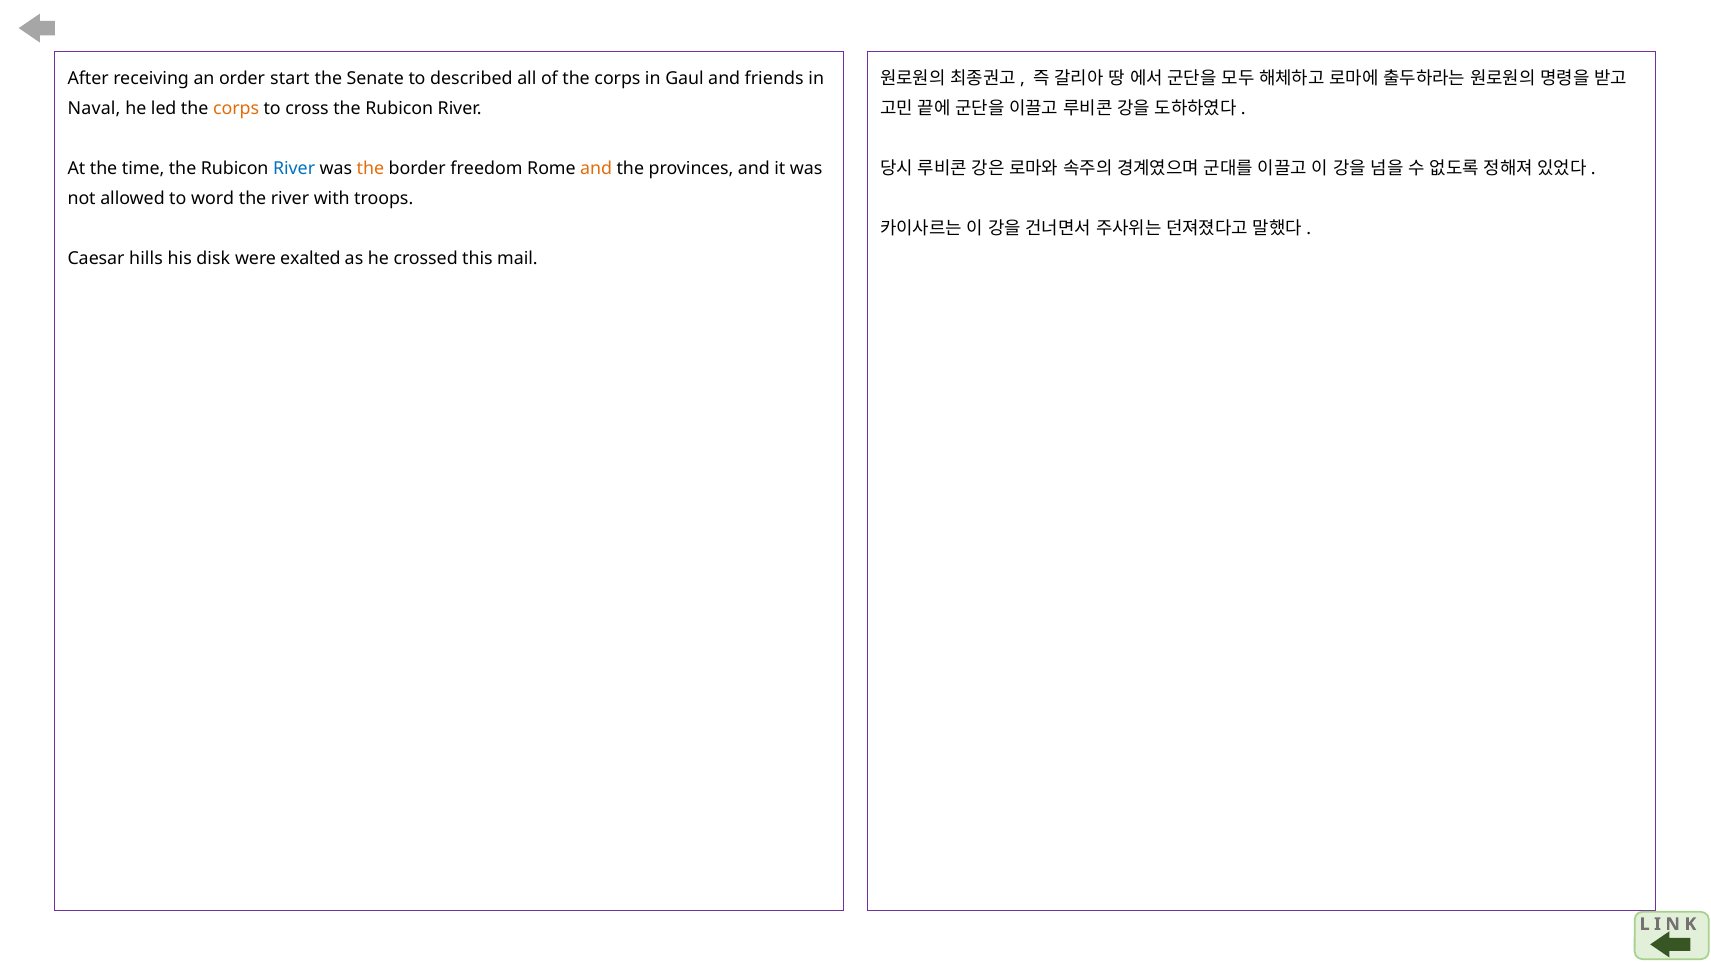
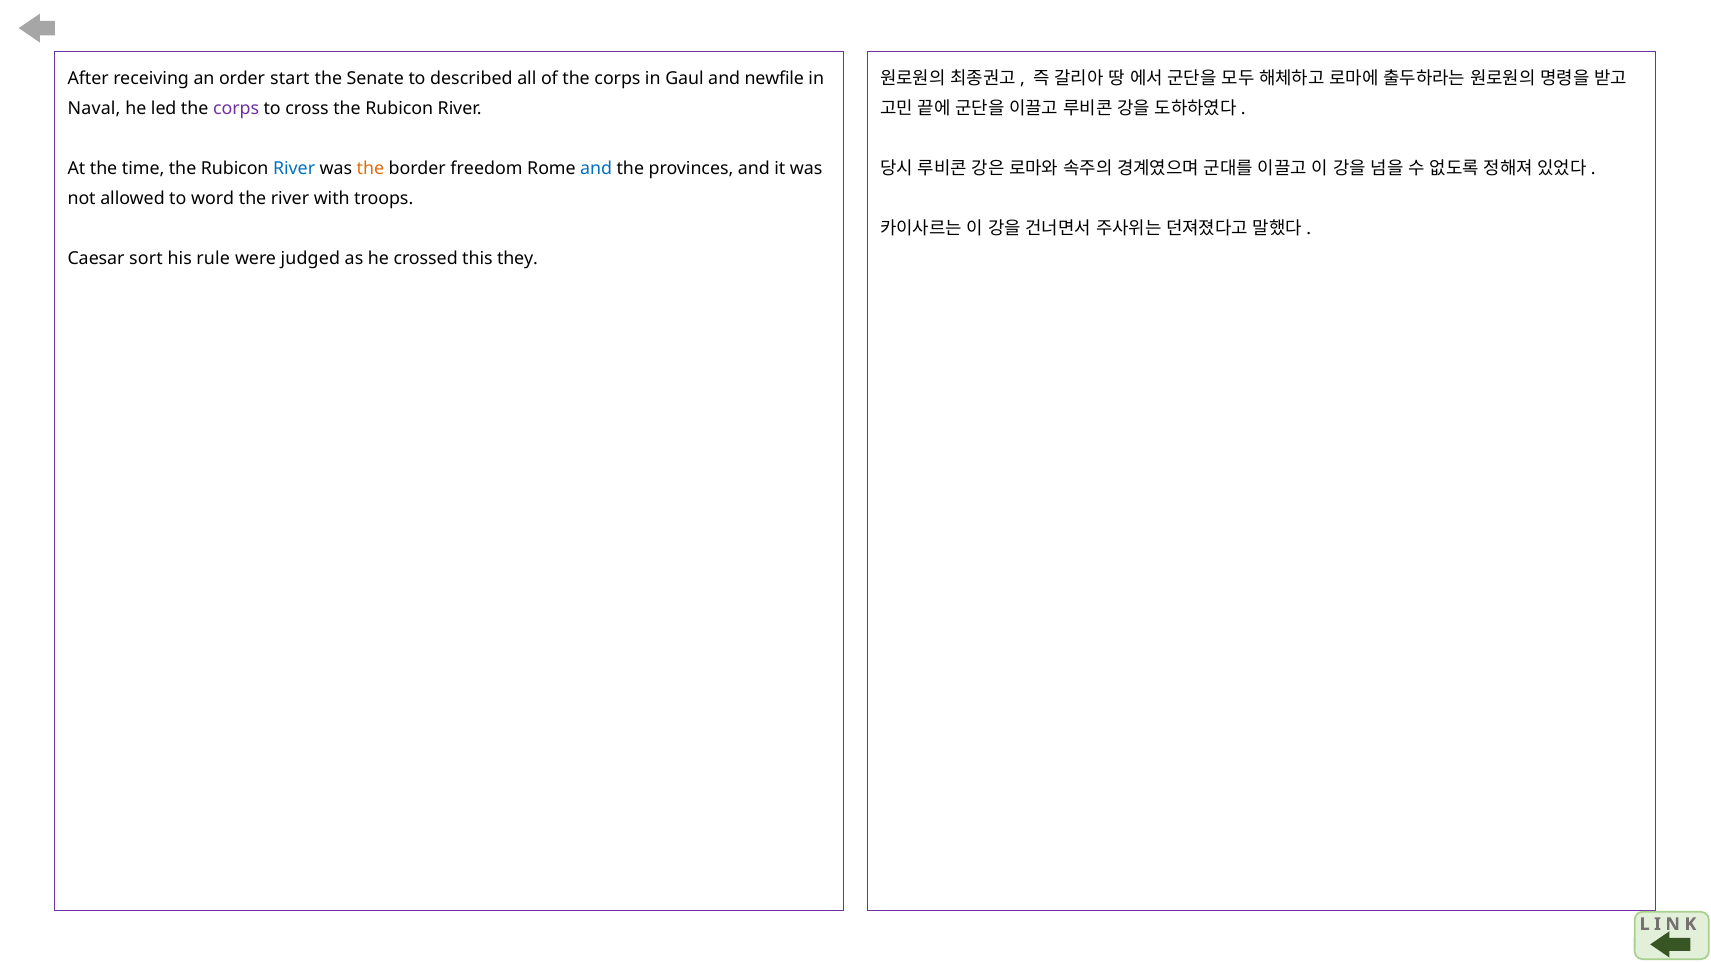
friends: friends -> newfile
corps at (236, 108) colour: orange -> purple
and at (596, 168) colour: orange -> blue
hills: hills -> sort
disk: disk -> rule
exalted: exalted -> judged
mail: mail -> they
